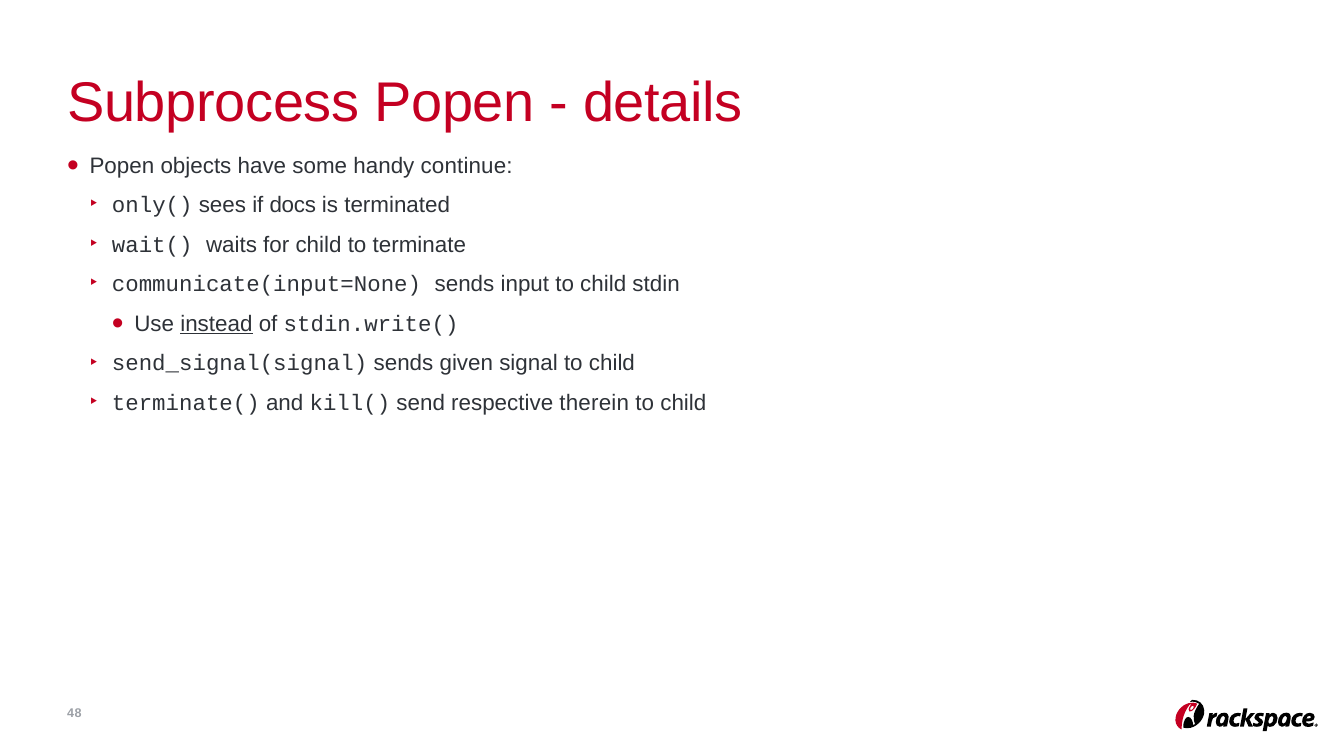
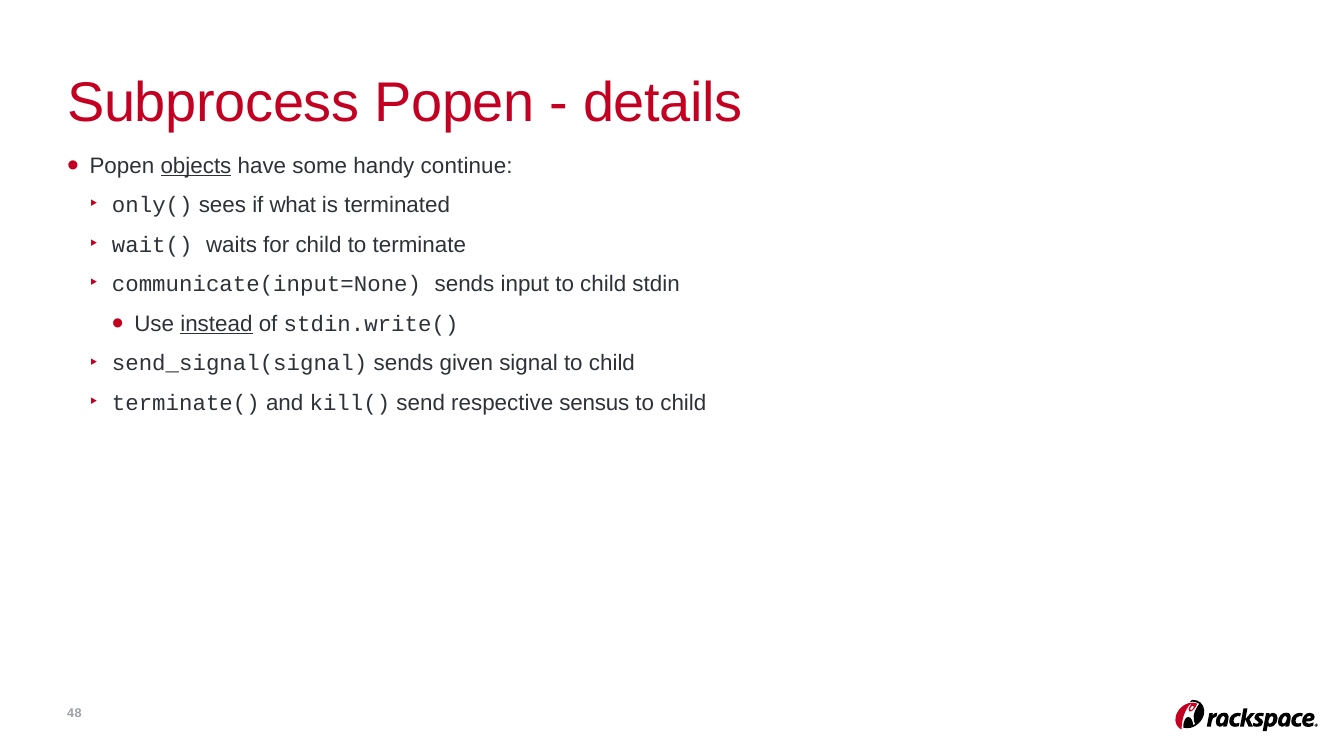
objects underline: none -> present
docs: docs -> what
therein: therein -> sensus
